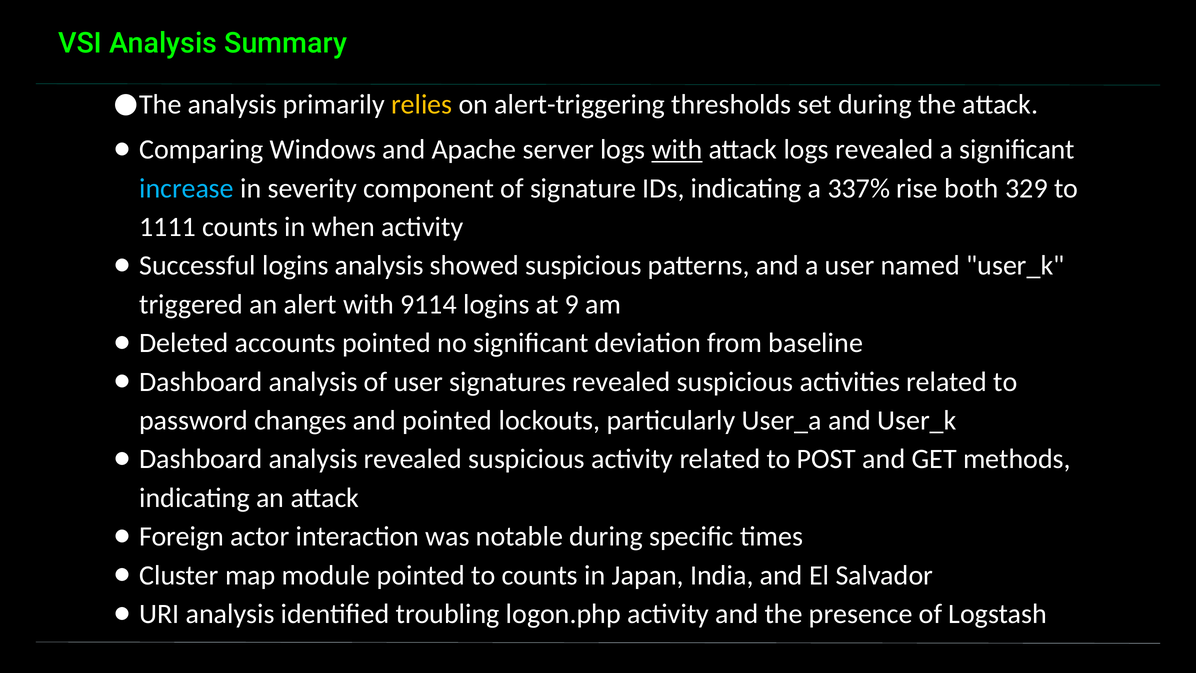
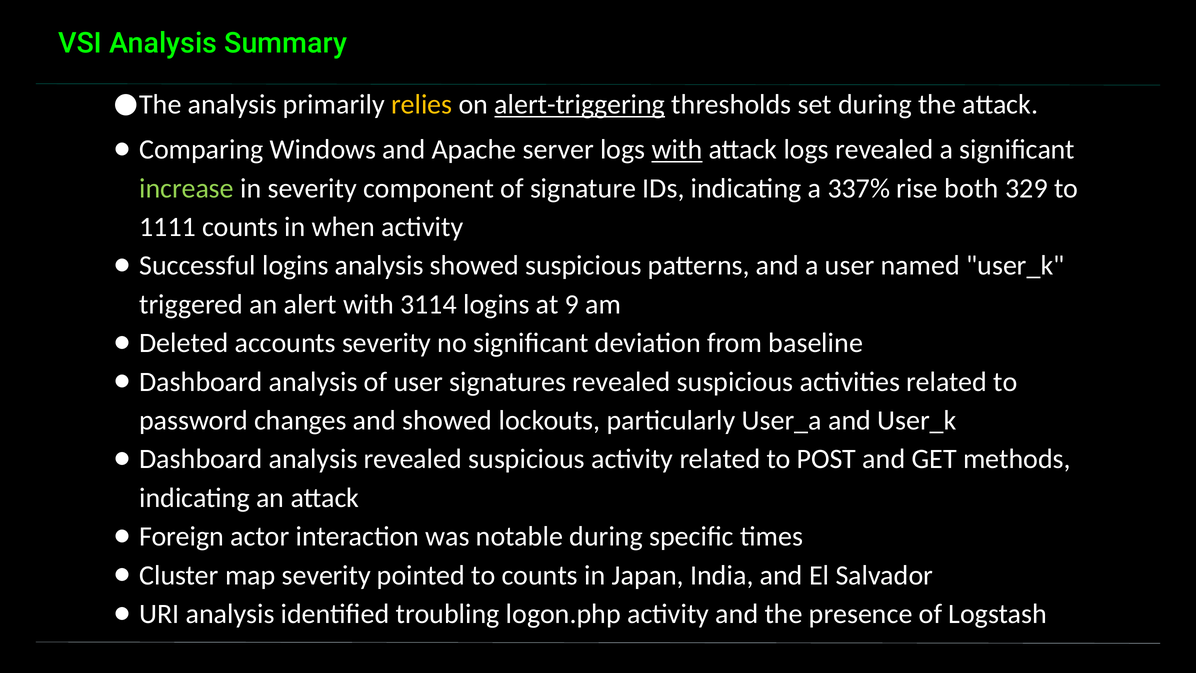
alert-triggering underline: none -> present
increase colour: light blue -> light green
9114: 9114 -> 3114
accounts pointed: pointed -> severity
and pointed: pointed -> showed
map module: module -> severity
